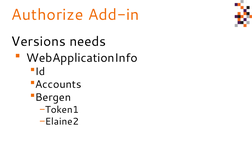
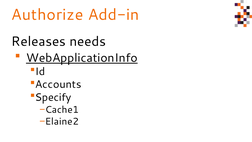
Versions: Versions -> Releases
WebApplicationInfo underline: none -> present
Bergen: Bergen -> Specify
Token1: Token1 -> Cache1
